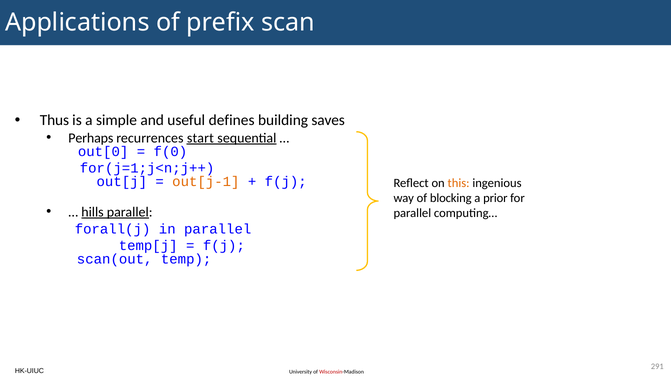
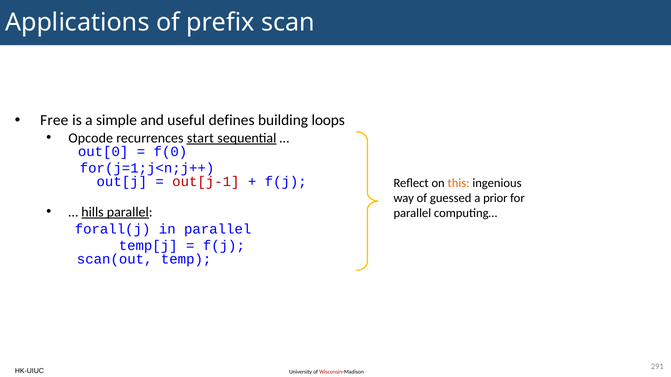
Thus: Thus -> Free
saves: saves -> loops
Perhaps: Perhaps -> Opcode
out[j-1 colour: orange -> red
blocking: blocking -> guessed
